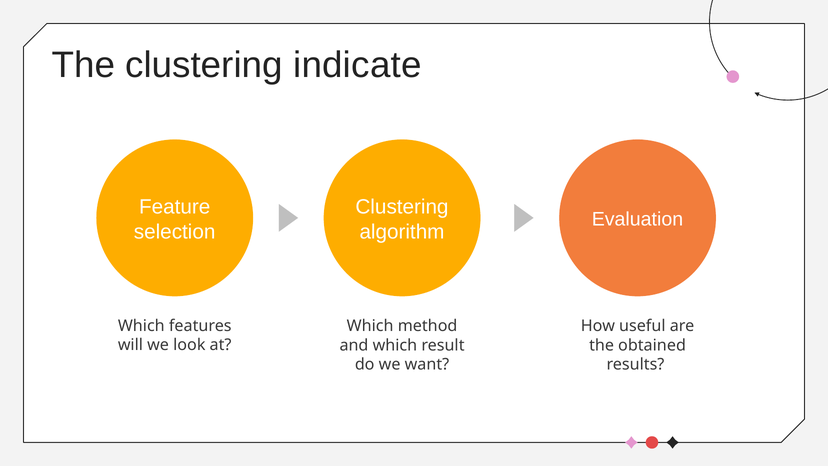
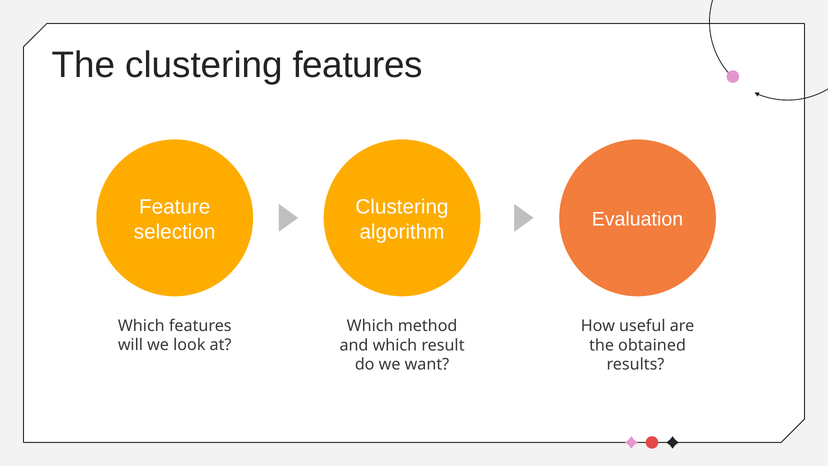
clustering indicate: indicate -> features
